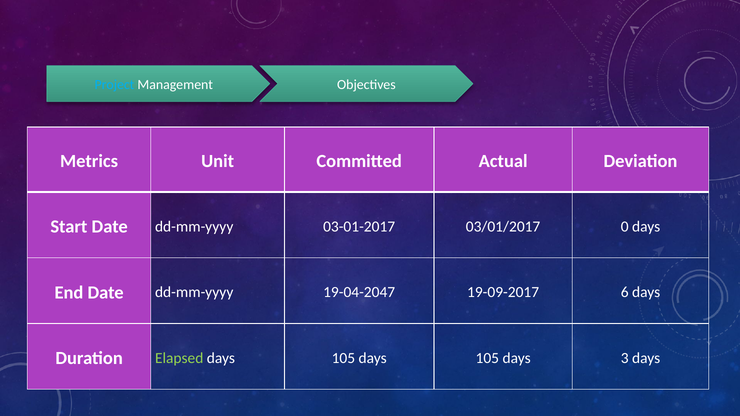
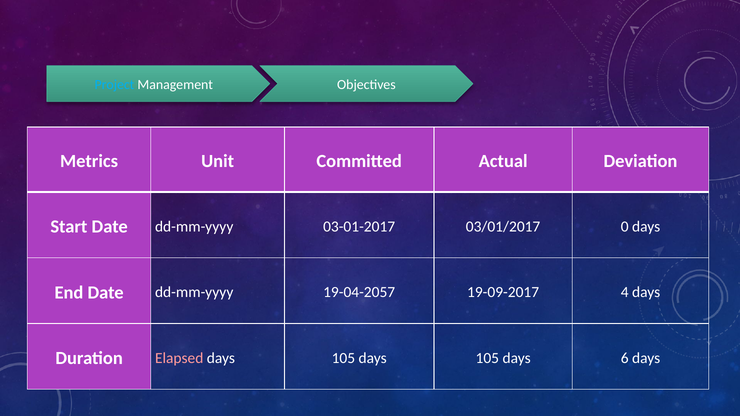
19-04-2047: 19-04-2047 -> 19-04-2057
6: 6 -> 4
Elapsed colour: light green -> pink
3: 3 -> 6
